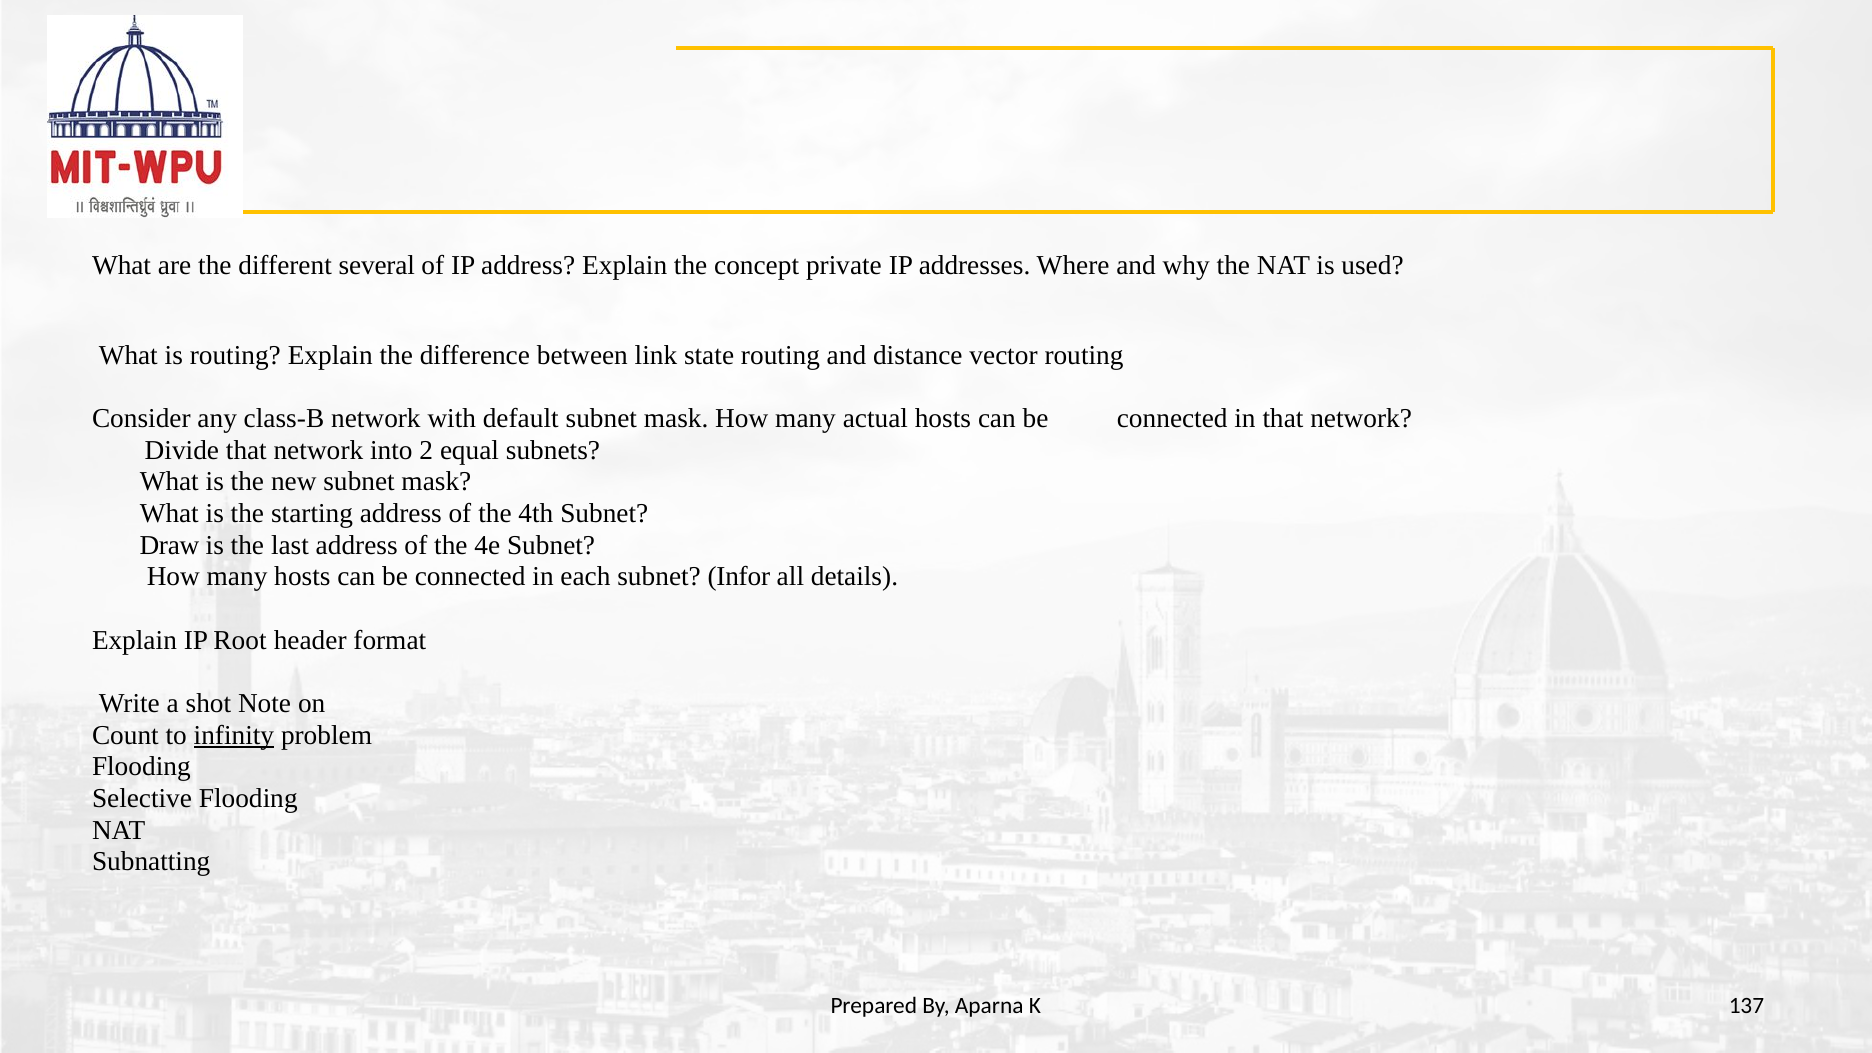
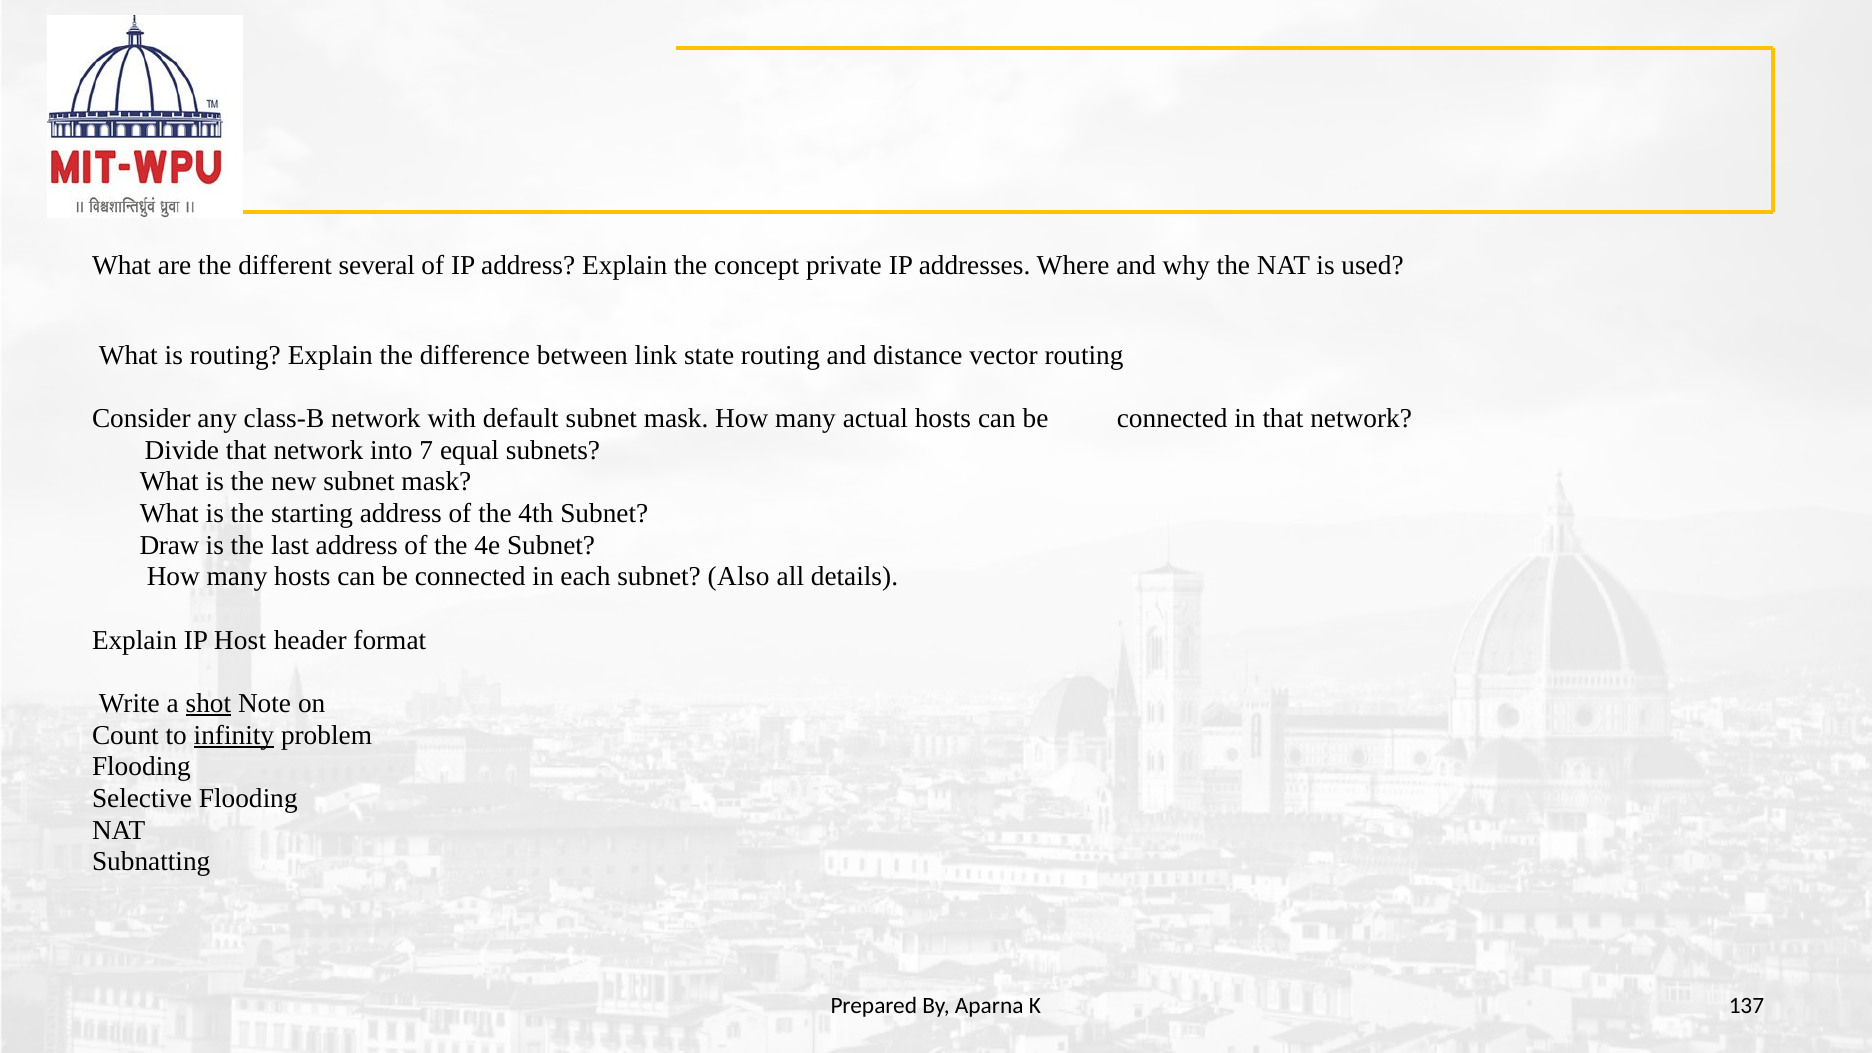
2: 2 -> 7
Infor: Infor -> Also
Root: Root -> Host
shot underline: none -> present
